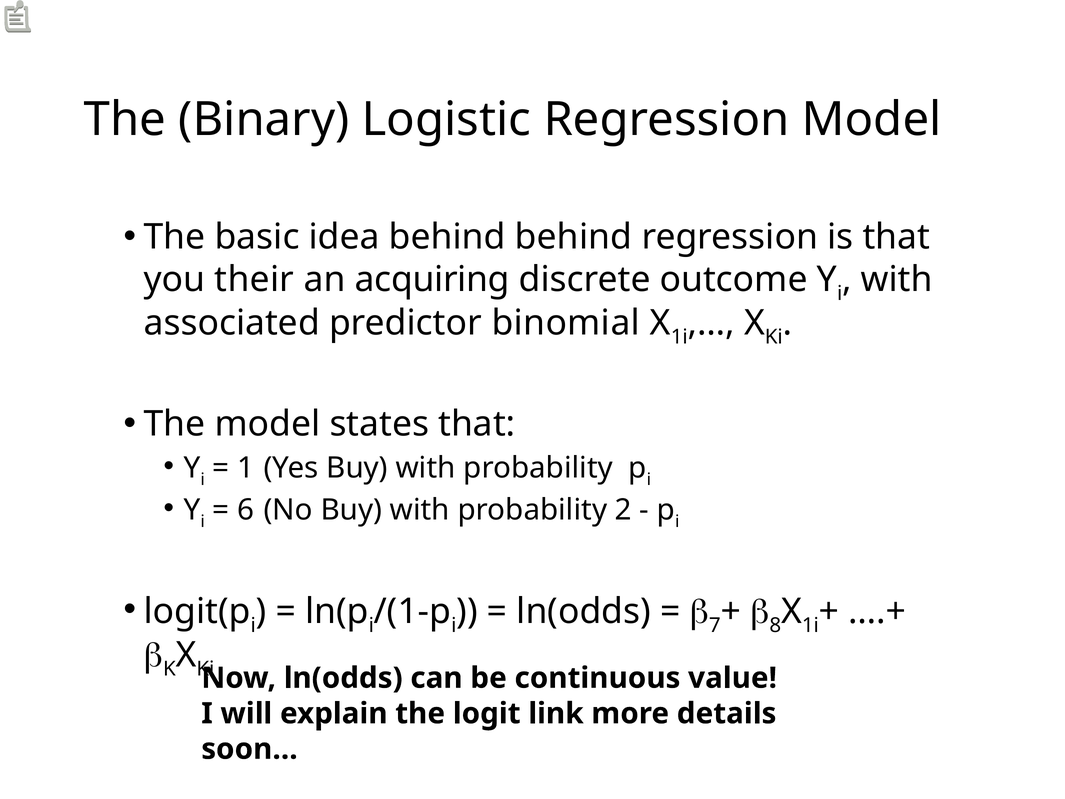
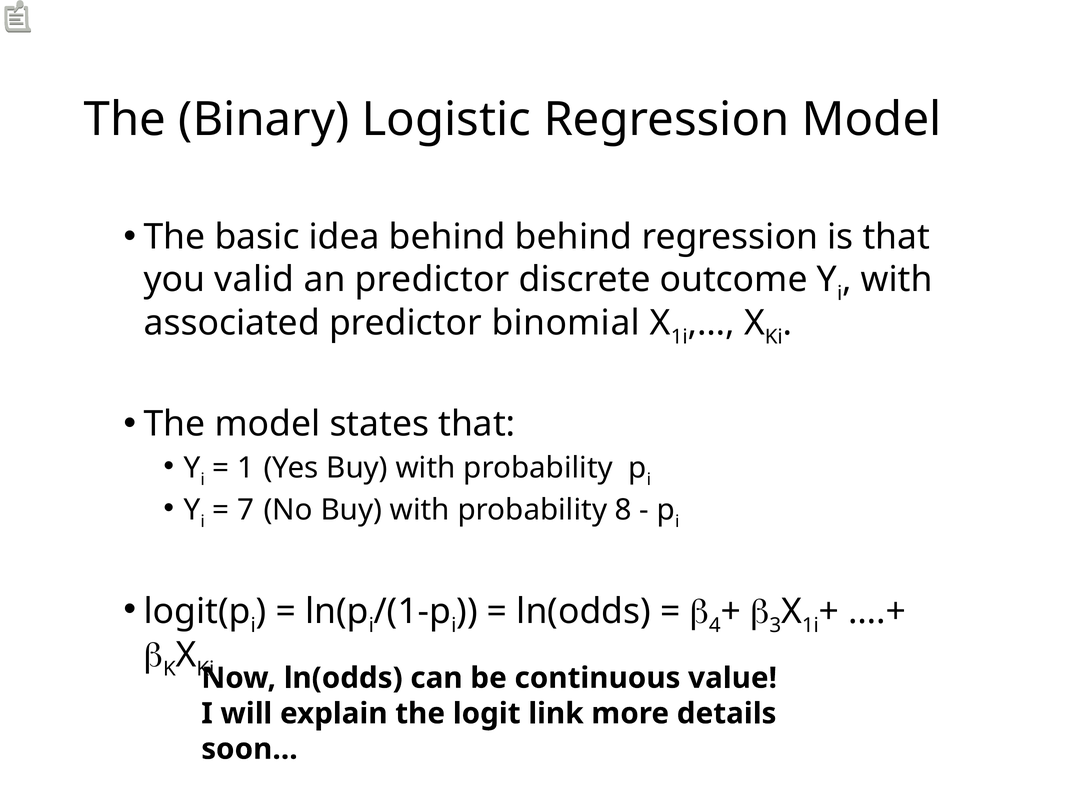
their: their -> valid
an acquiring: acquiring -> predictor
6: 6 -> 7
2: 2 -> 8
7: 7 -> 4
8: 8 -> 3
